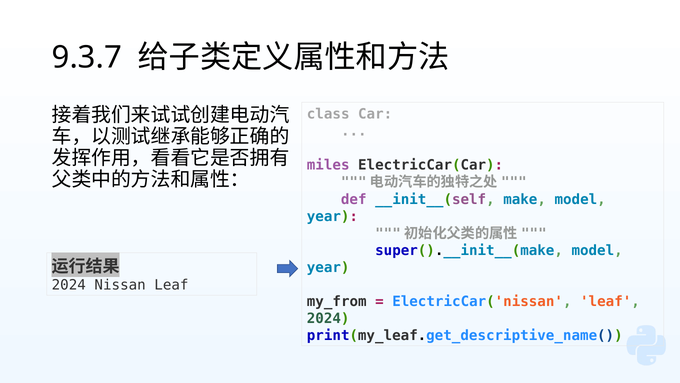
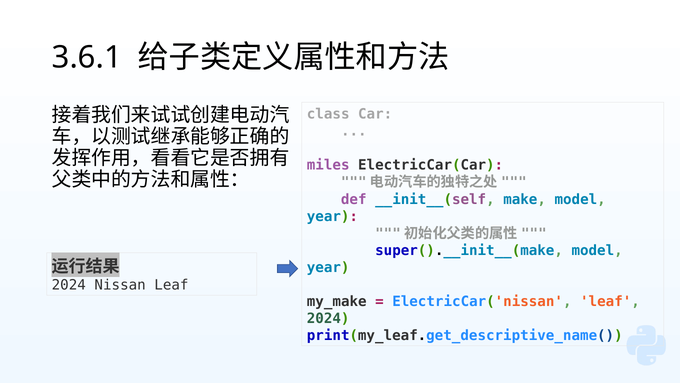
9.3.7: 9.3.7 -> 3.6.1
my_from: my_from -> my_make
